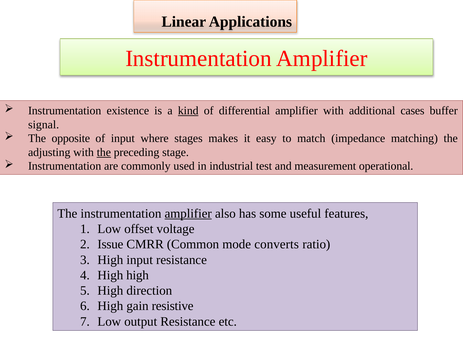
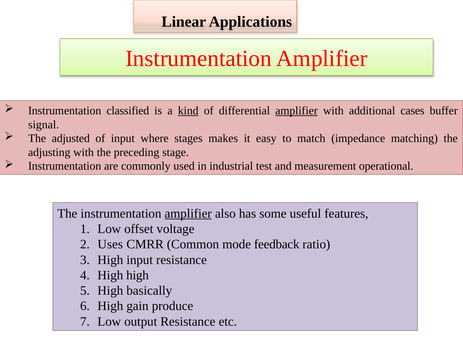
existence: existence -> classified
amplifier at (297, 111) underline: none -> present
opposite: opposite -> adjusted
the at (104, 152) underline: present -> none
Issue: Issue -> Uses
converts: converts -> feedback
direction: direction -> basically
resistive: resistive -> produce
